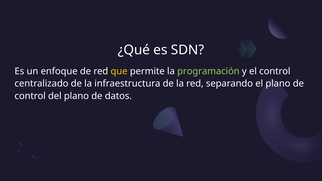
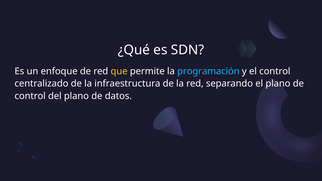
programación colour: light green -> light blue
